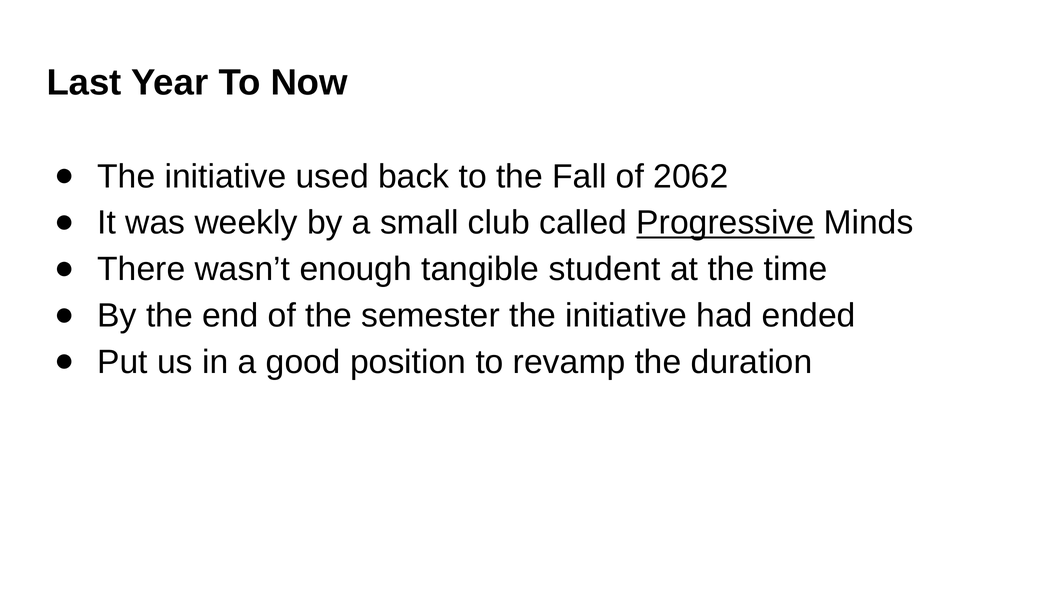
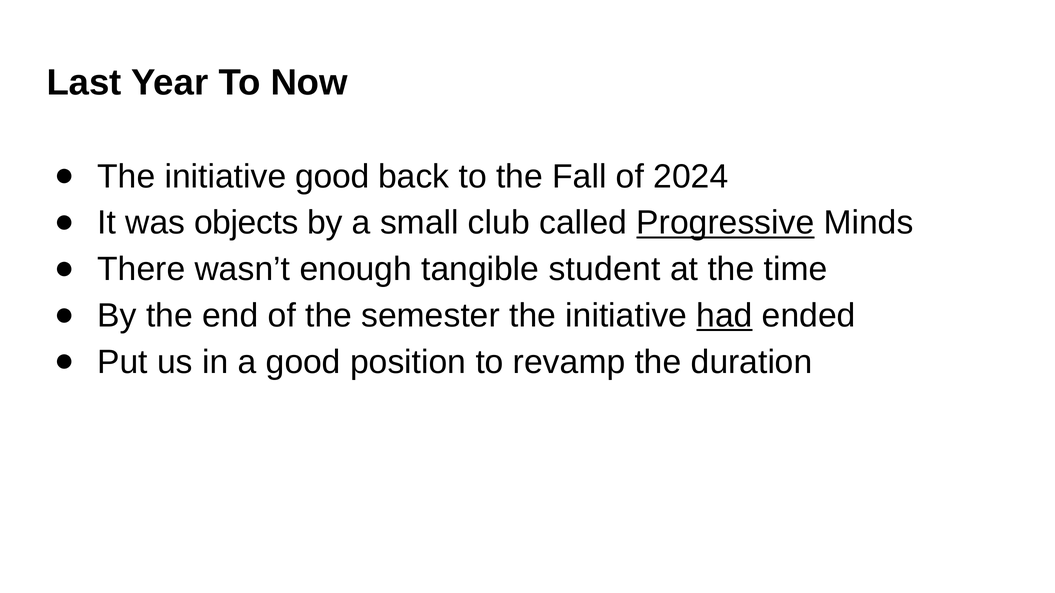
initiative used: used -> good
2062: 2062 -> 2024
weekly: weekly -> objects
had underline: none -> present
